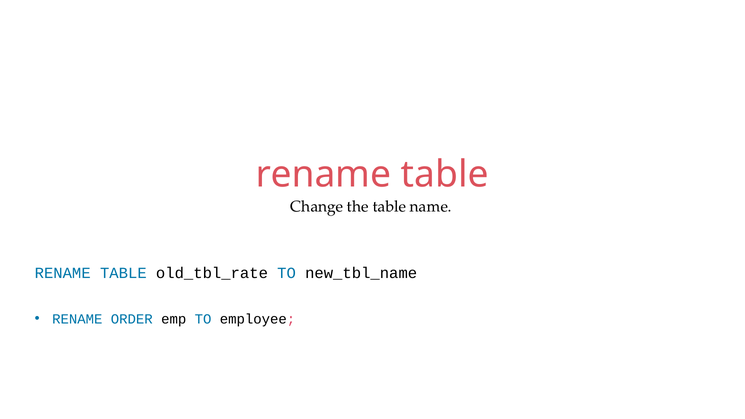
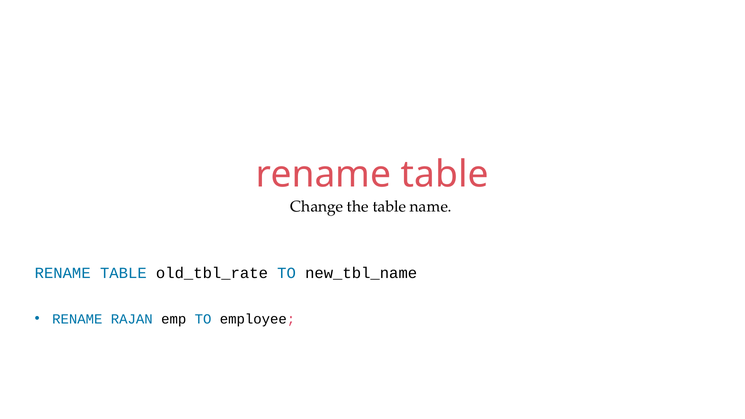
ORDER: ORDER -> RAJAN
